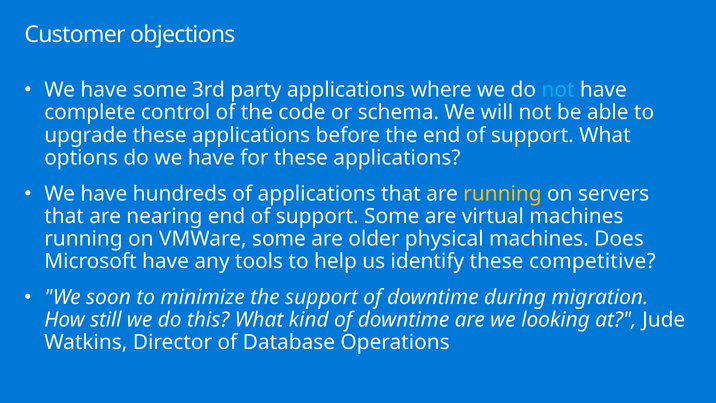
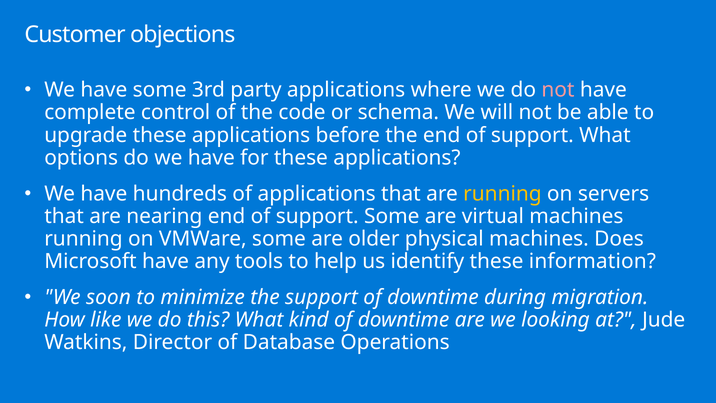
not at (558, 90) colour: light blue -> pink
competitive: competitive -> information
still: still -> like
